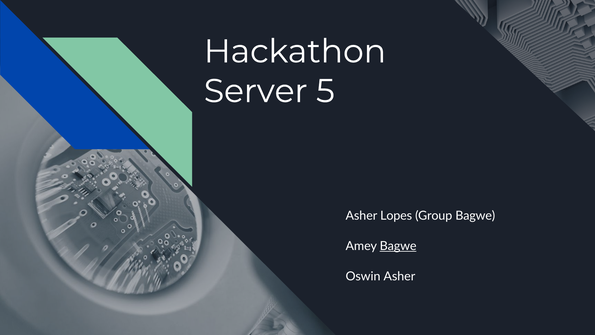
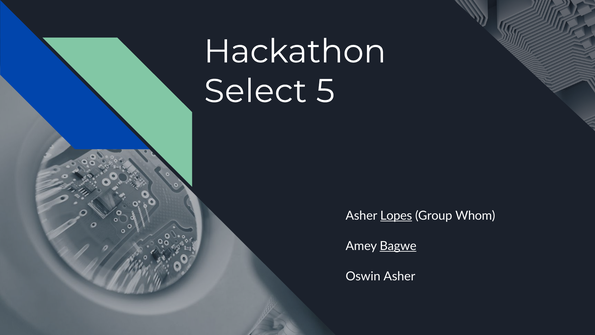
Server: Server -> Select
Lopes underline: none -> present
Group Bagwe: Bagwe -> Whom
